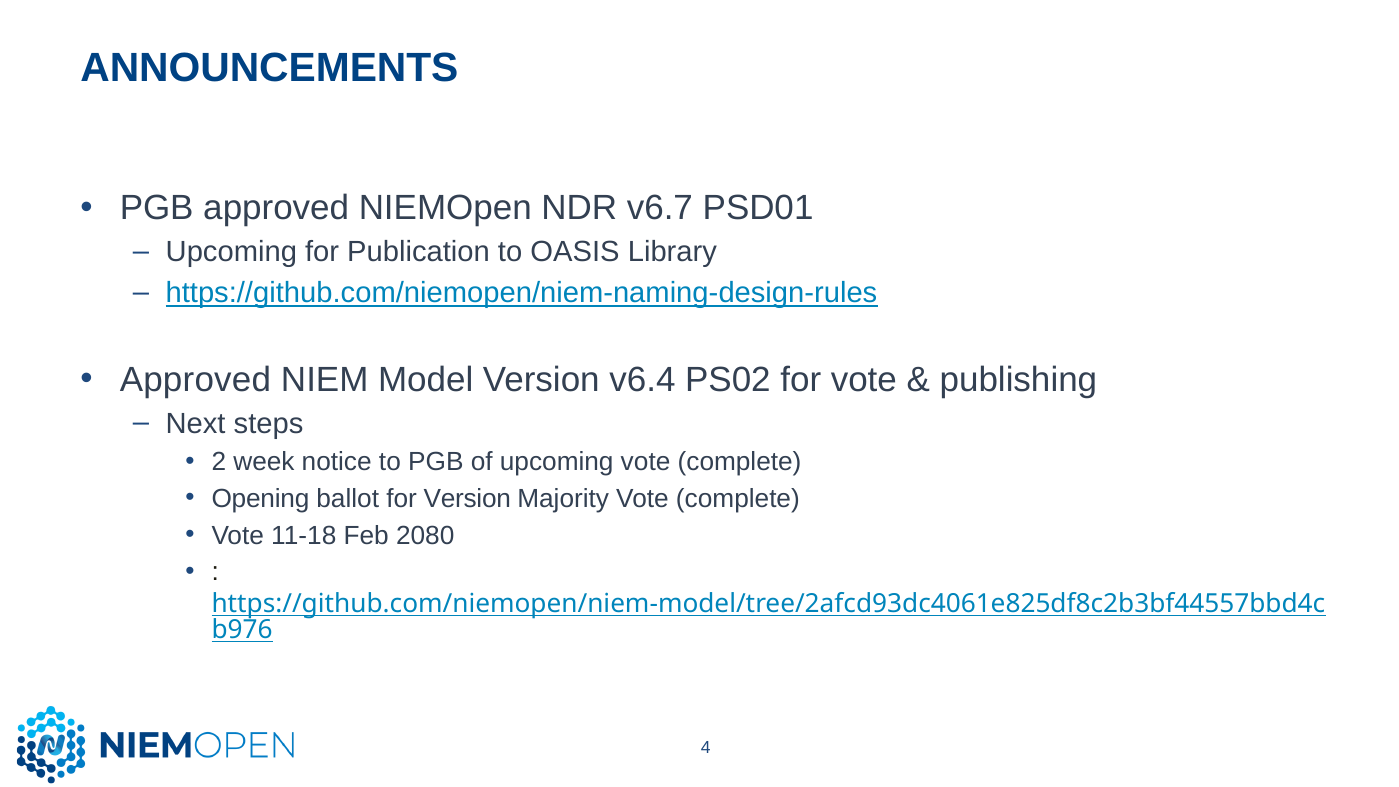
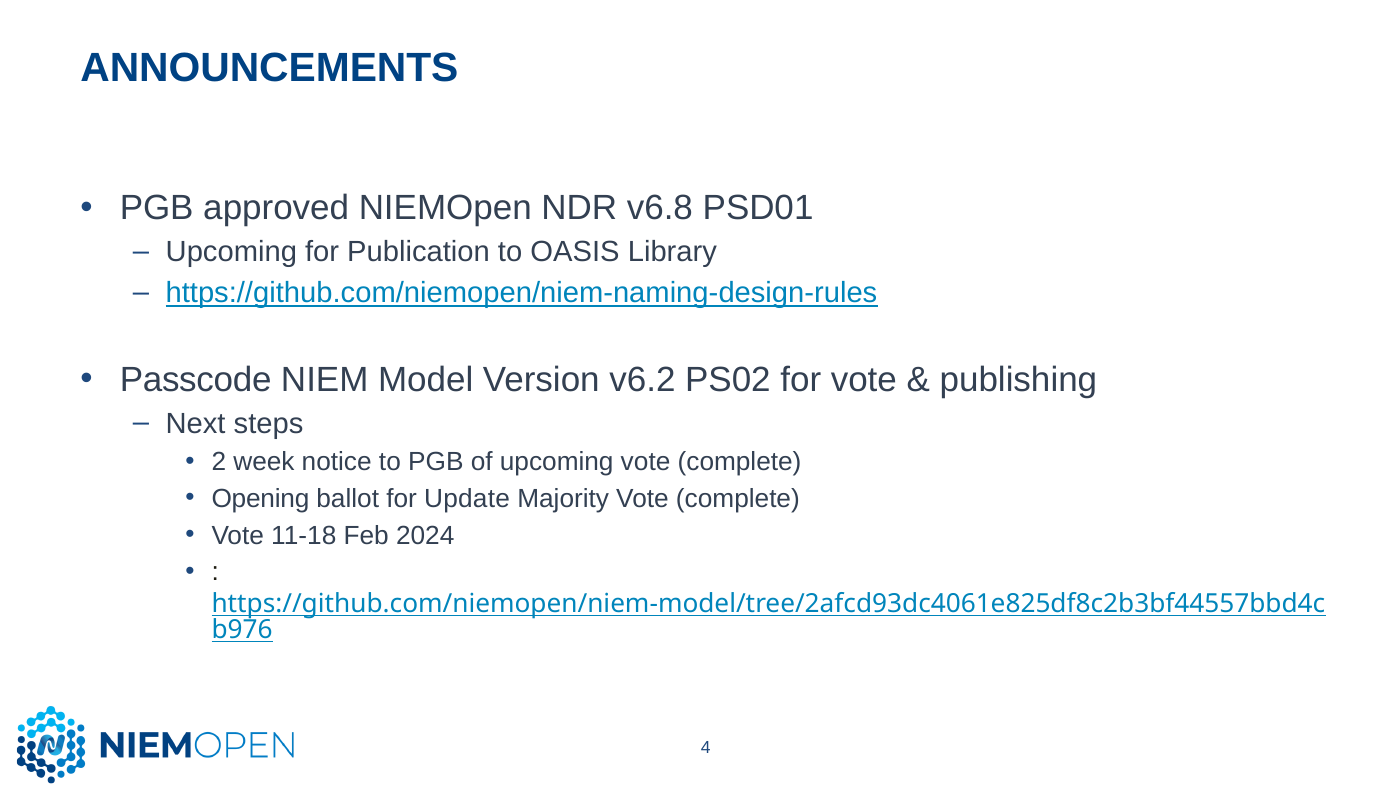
v6.7: v6.7 -> v6.8
Approved at (195, 380): Approved -> Passcode
v6.4: v6.4 -> v6.2
for Version: Version -> Update
2080: 2080 -> 2024
